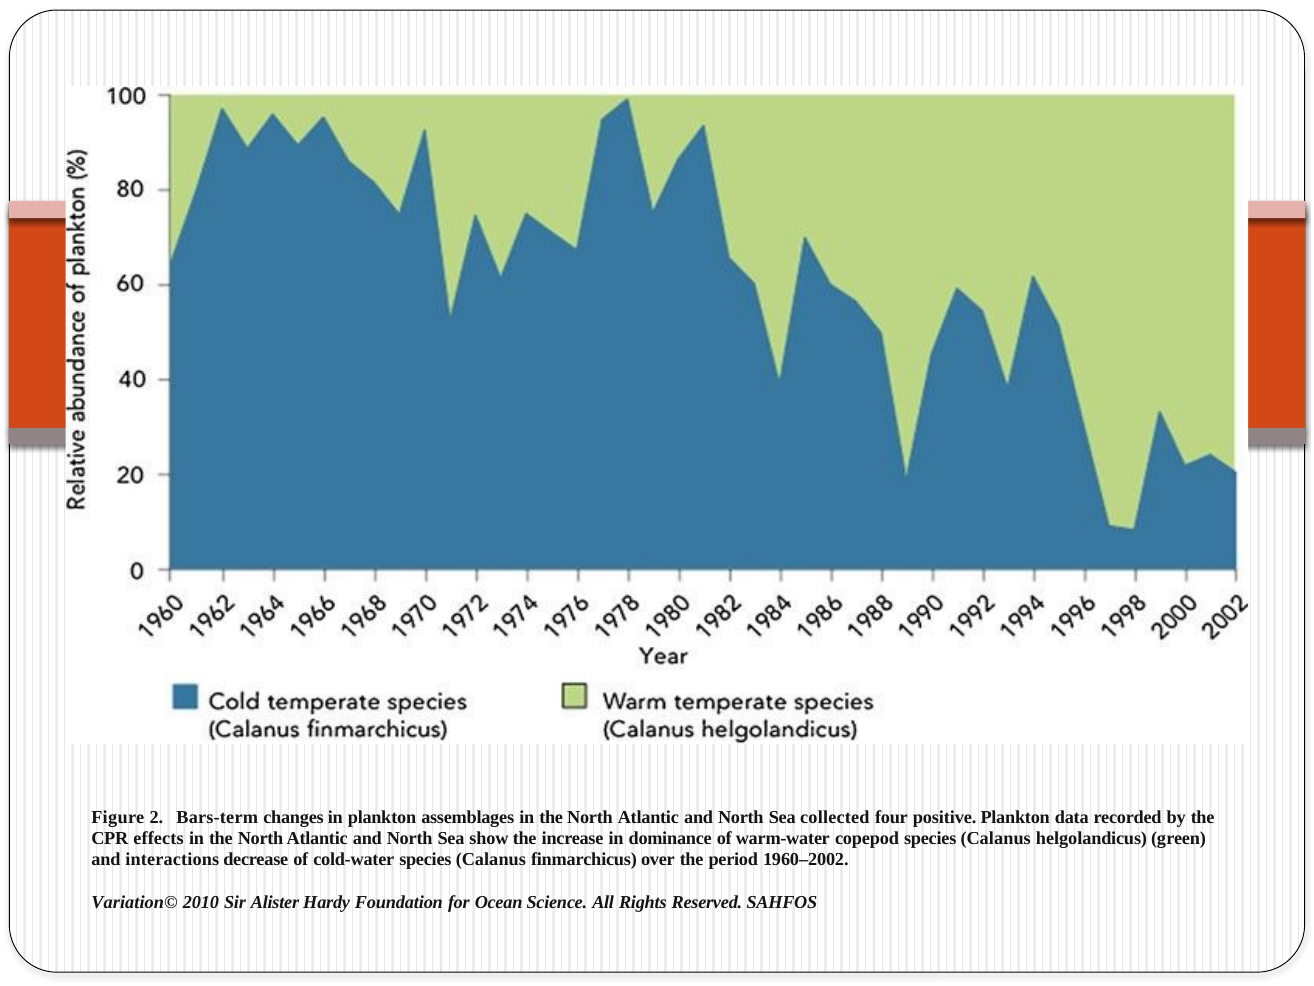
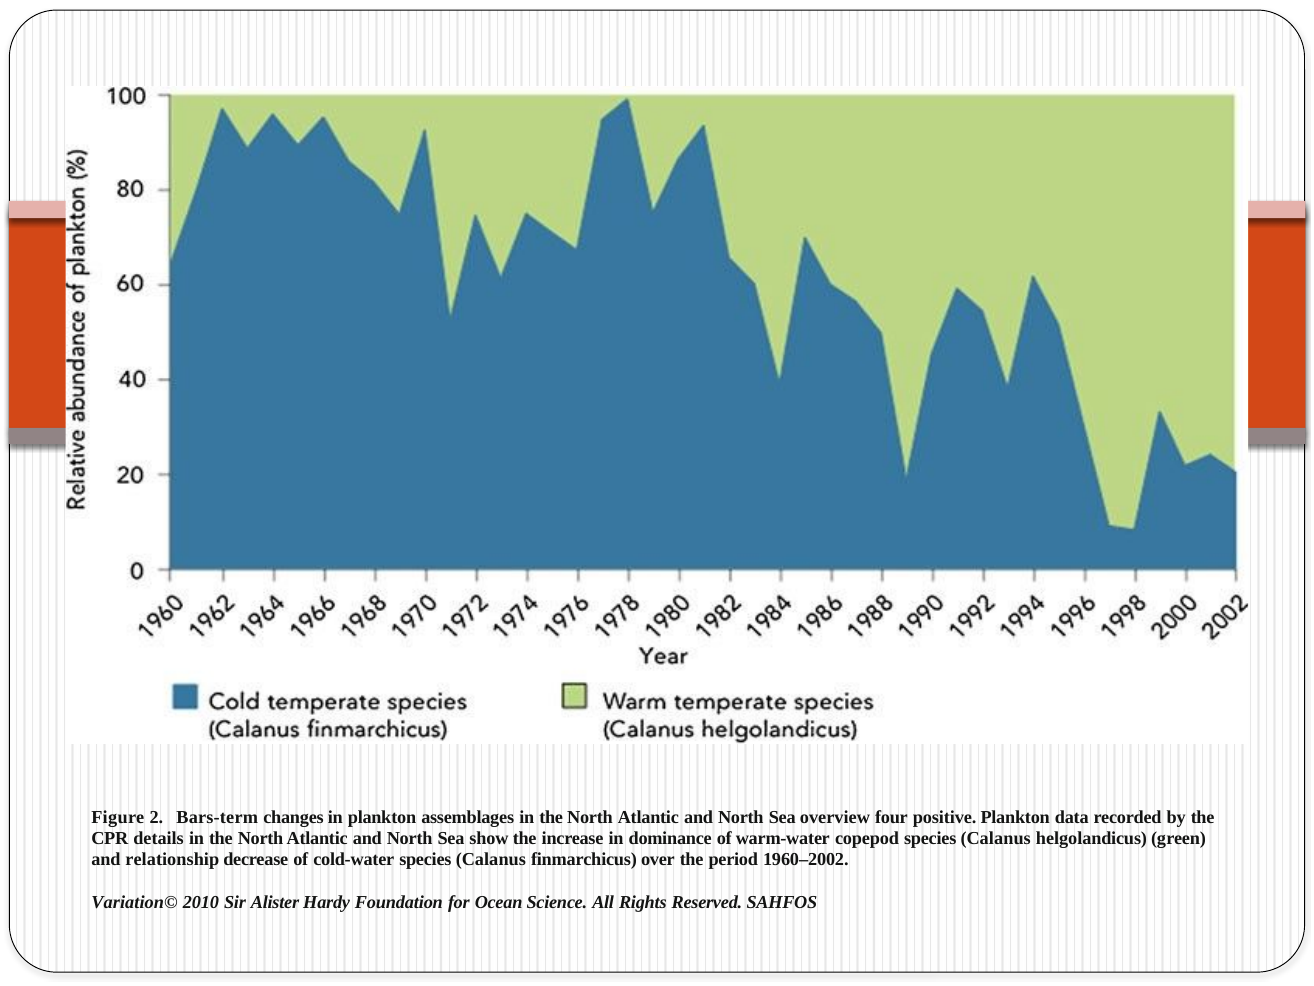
collected: collected -> overview
effects: effects -> details
interactions: interactions -> relationship
